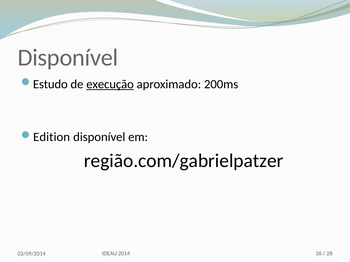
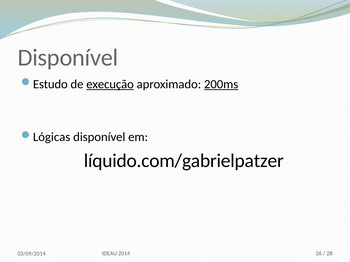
200ms underline: none -> present
Edition: Edition -> Lógicas
região.com/gabrielpatzer: região.com/gabrielpatzer -> líquido.com/gabrielpatzer
